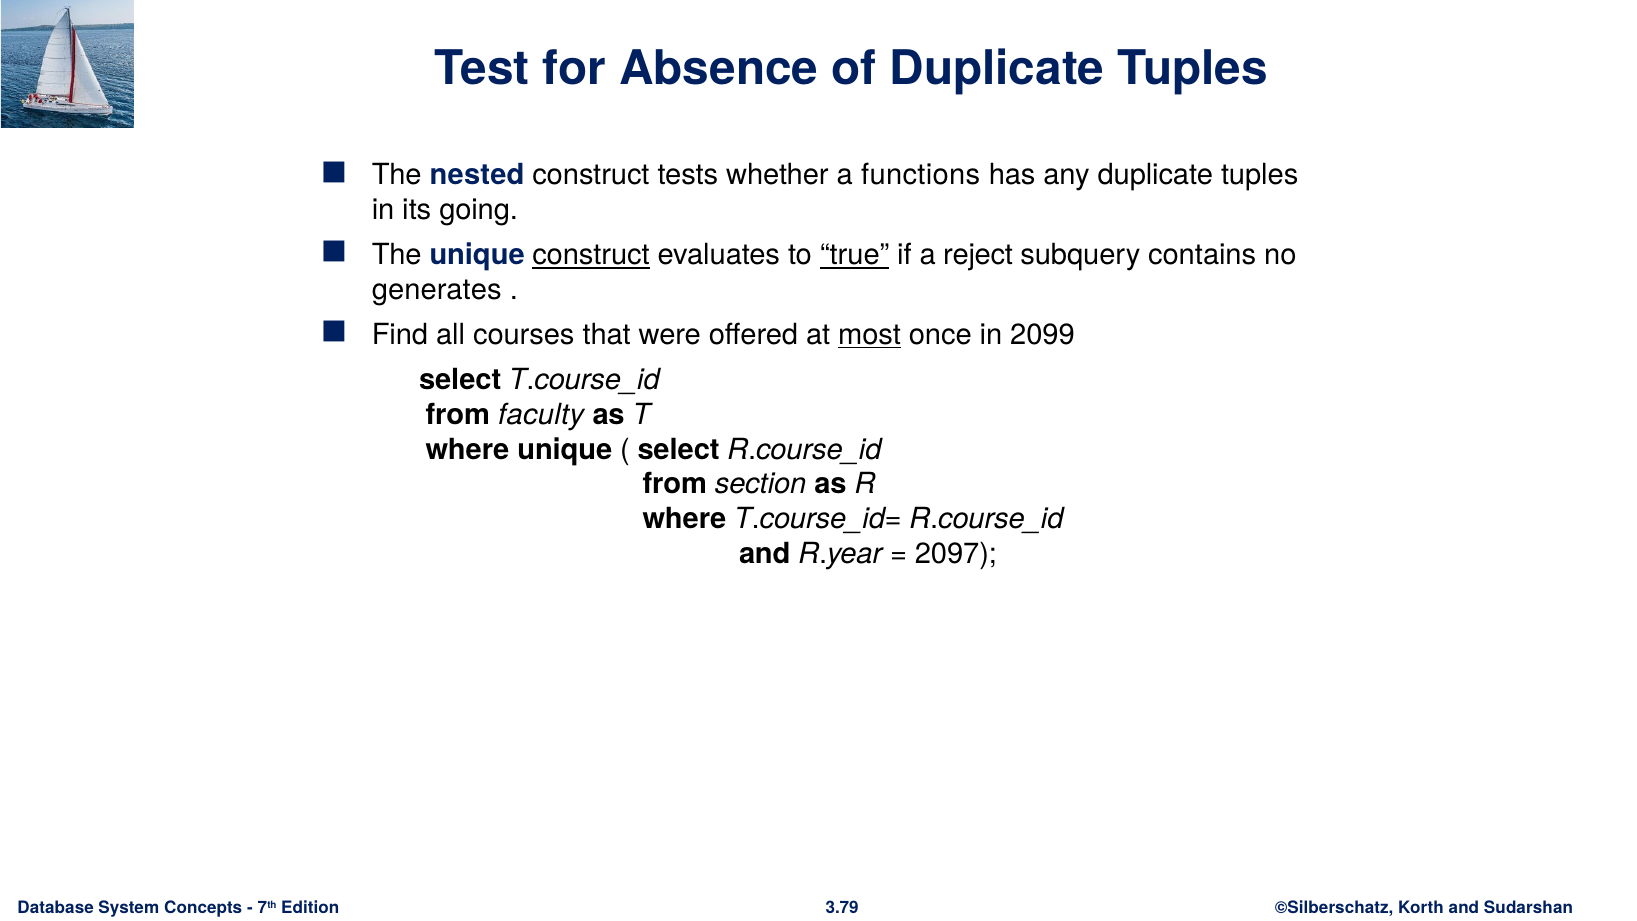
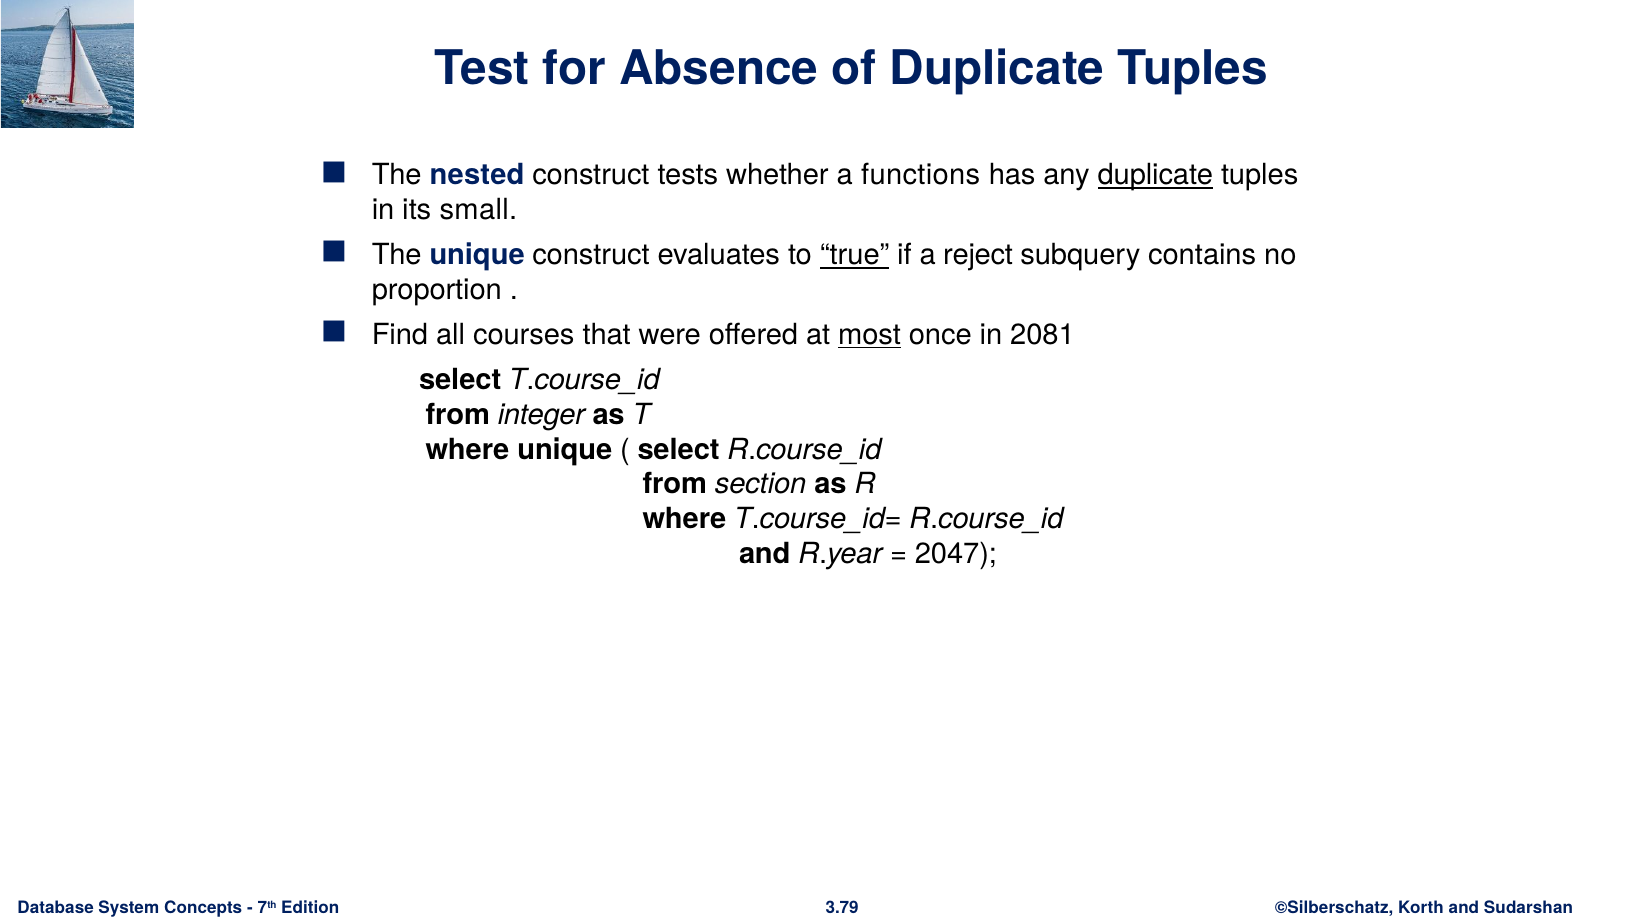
duplicate at (1155, 175) underline: none -> present
going: going -> small
construct at (591, 255) underline: present -> none
generates: generates -> proportion
2099: 2099 -> 2081
faculty: faculty -> integer
2097: 2097 -> 2047
